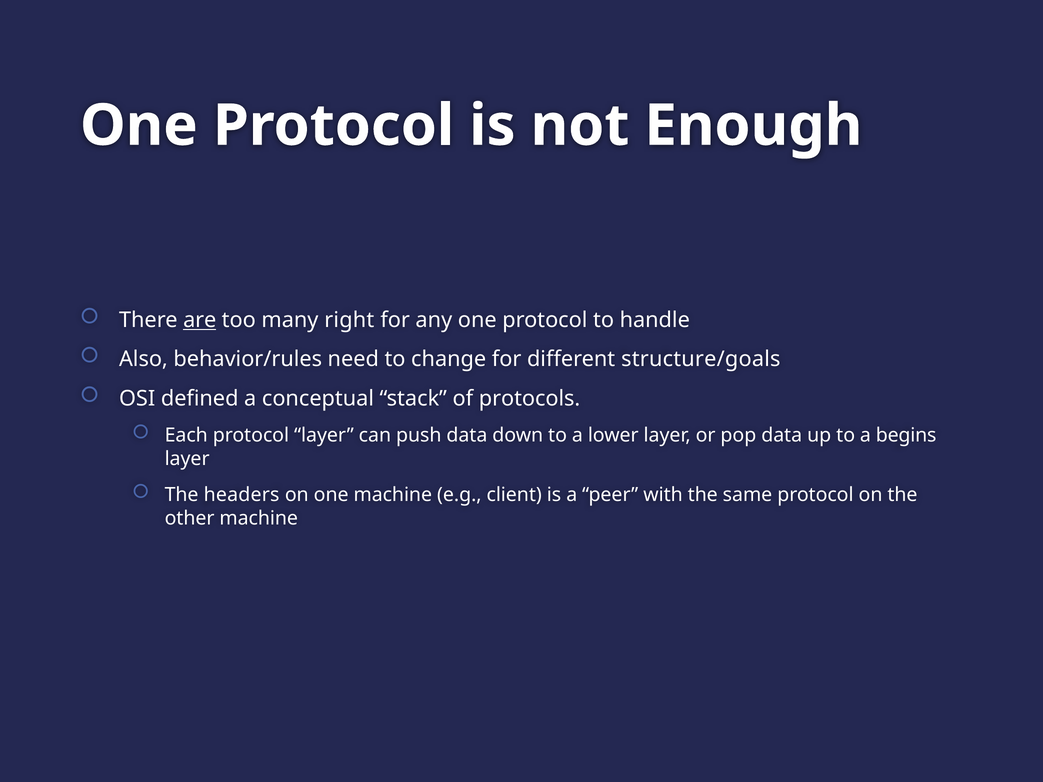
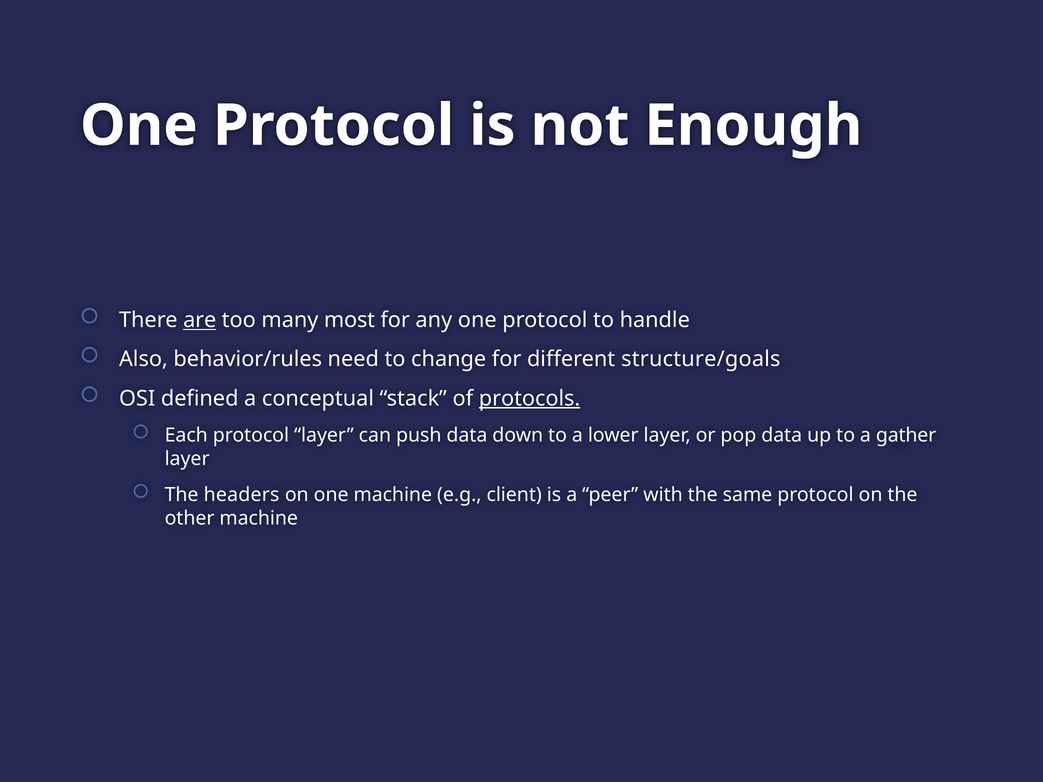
right: right -> most
protocols underline: none -> present
begins: begins -> gather
